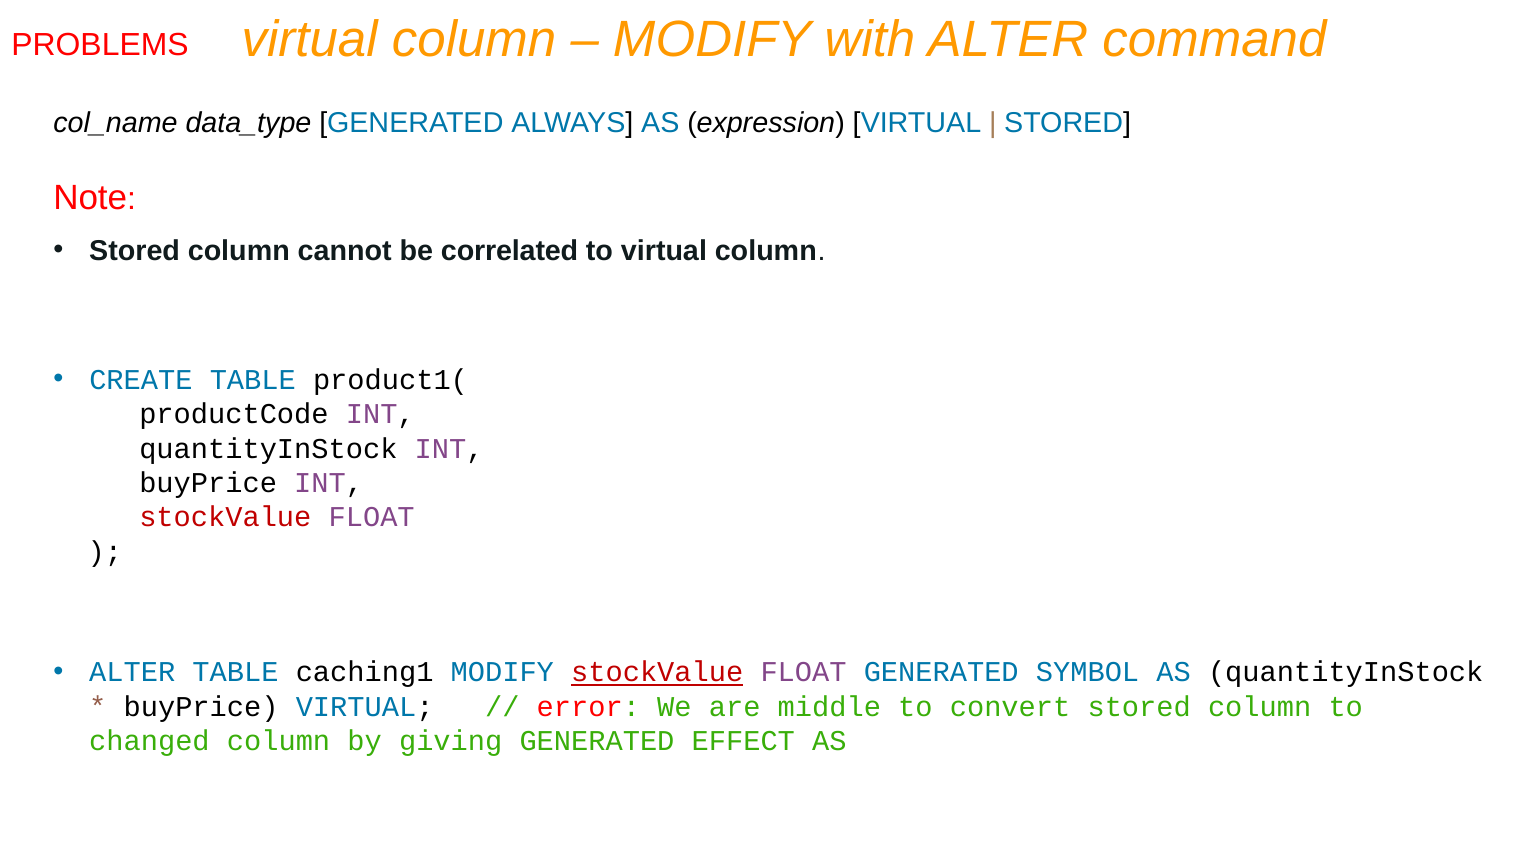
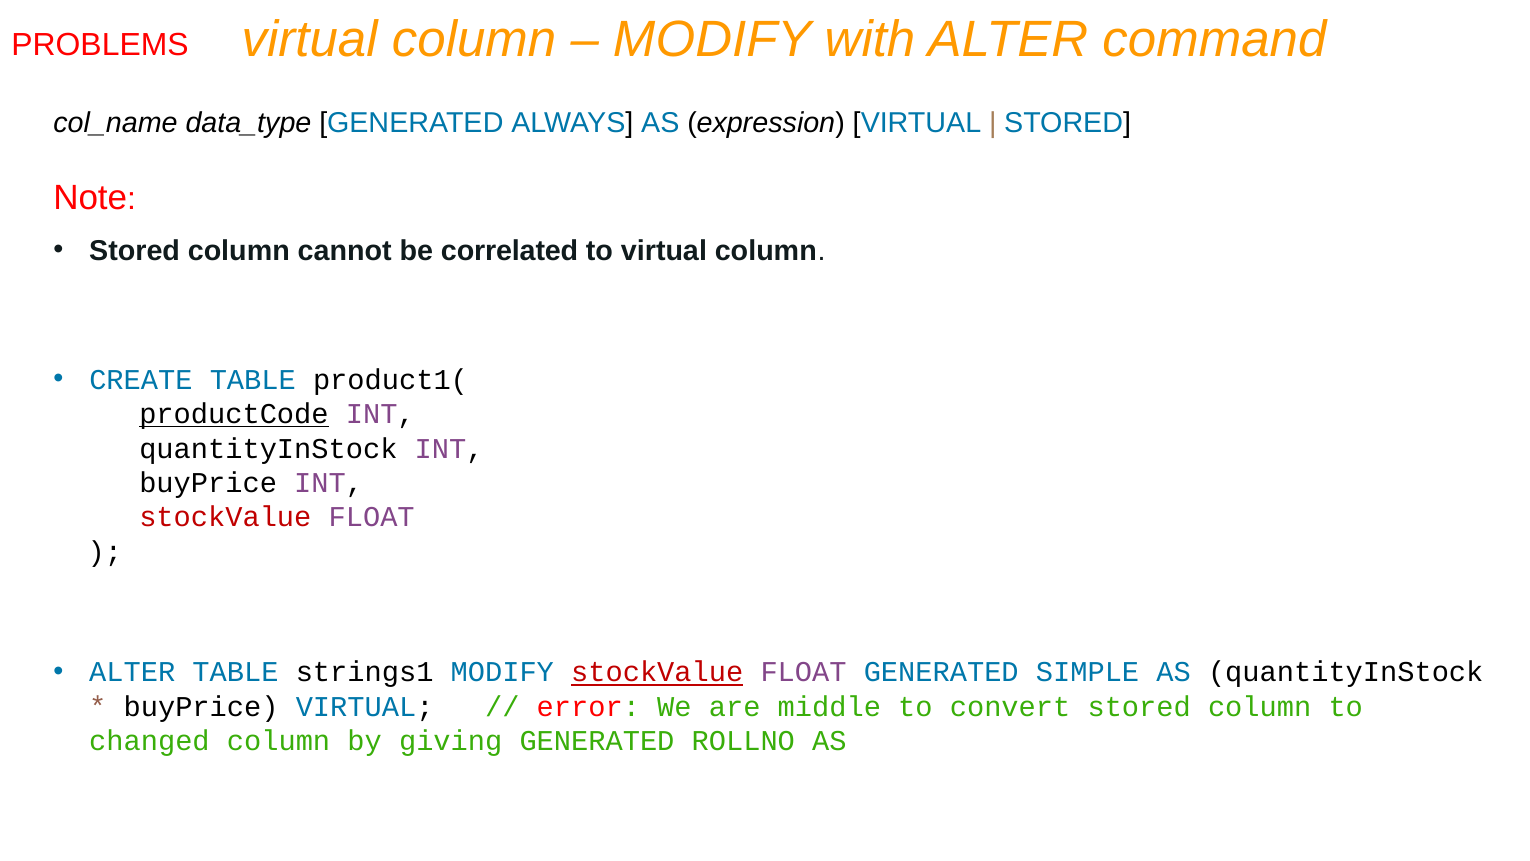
productCode underline: none -> present
caching1: caching1 -> strings1
SYMBOL: SYMBOL -> SIMPLE
EFFECT: EFFECT -> ROLLNO
